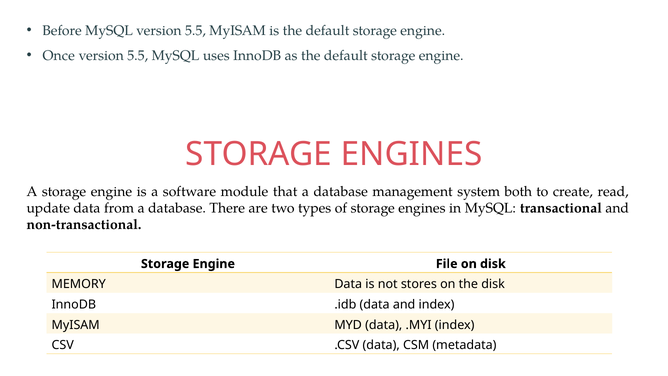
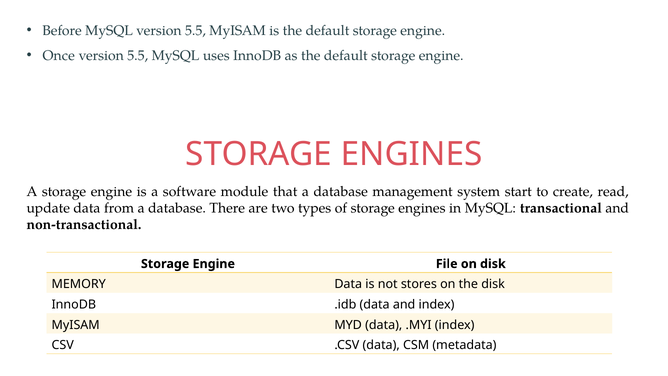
both: both -> start
